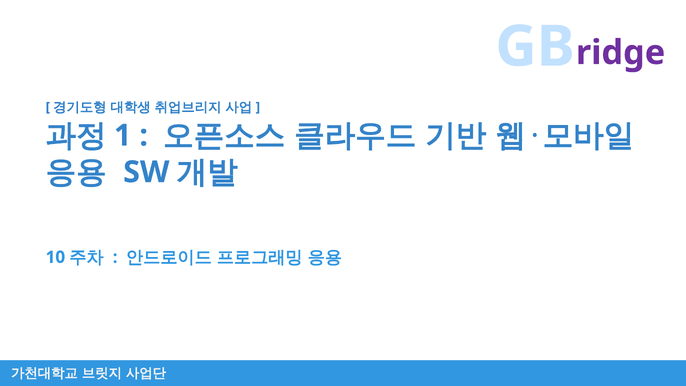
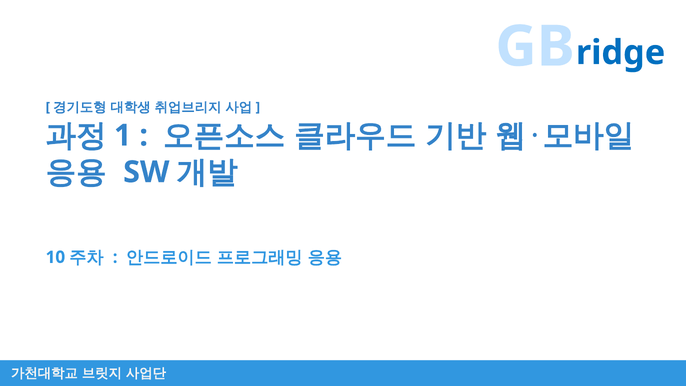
ridge colour: purple -> blue
